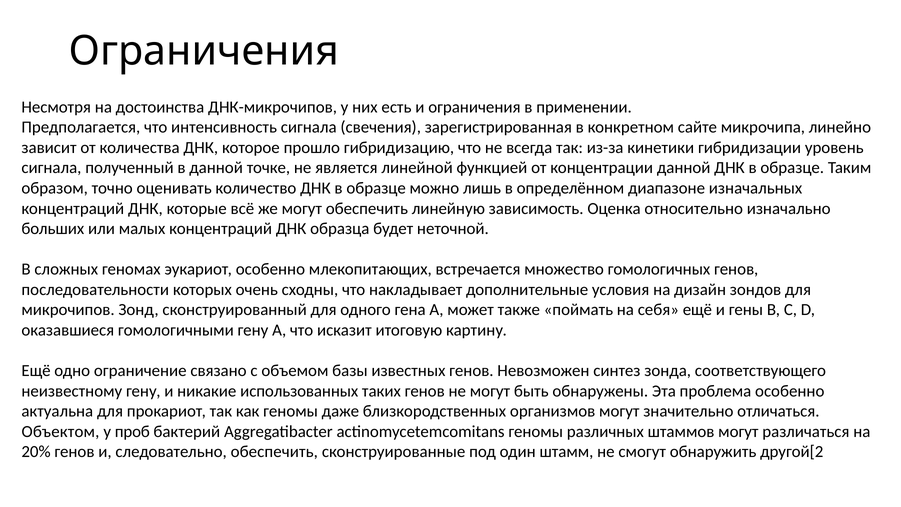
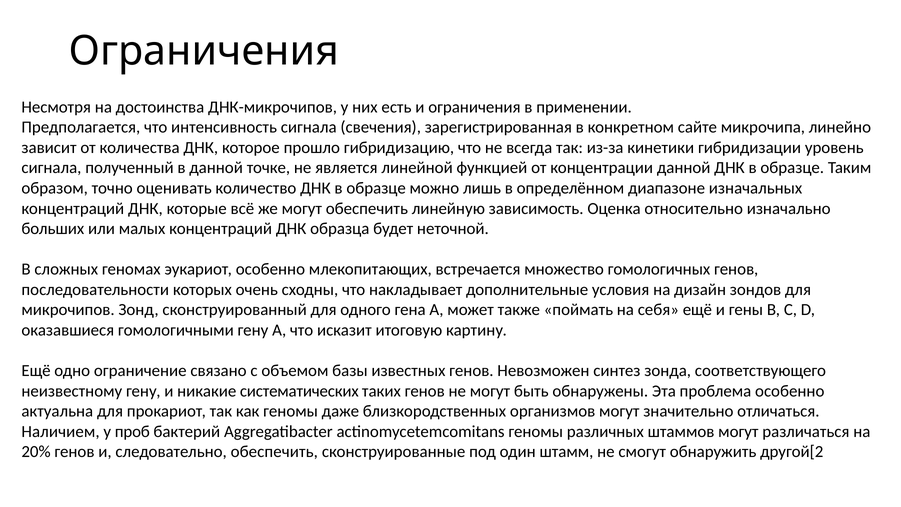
использованных: использованных -> систематических
Объектом: Объектом -> Наличием
